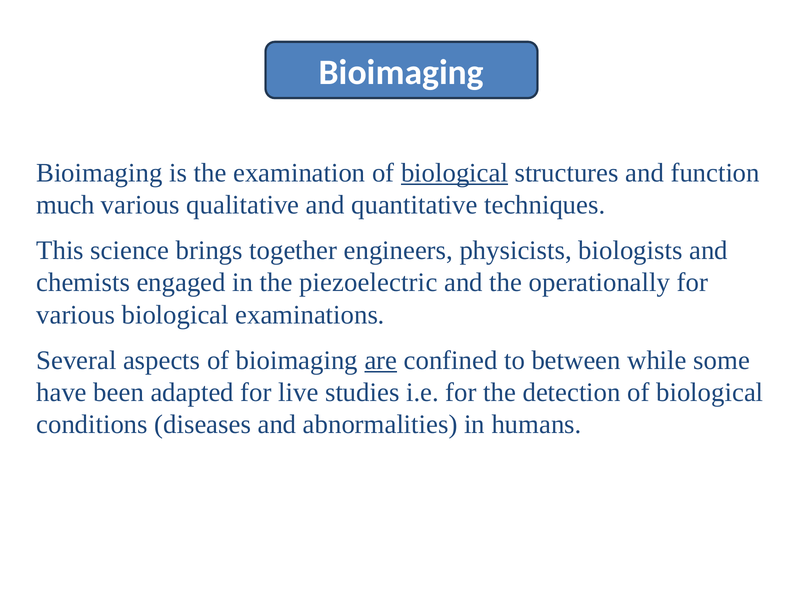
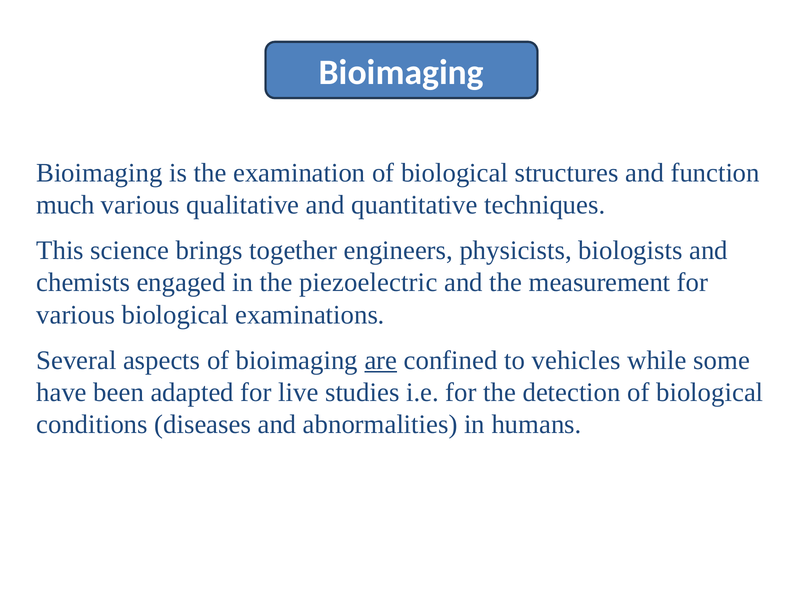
biological at (455, 173) underline: present -> none
operationally: operationally -> measurement
between: between -> vehicles
